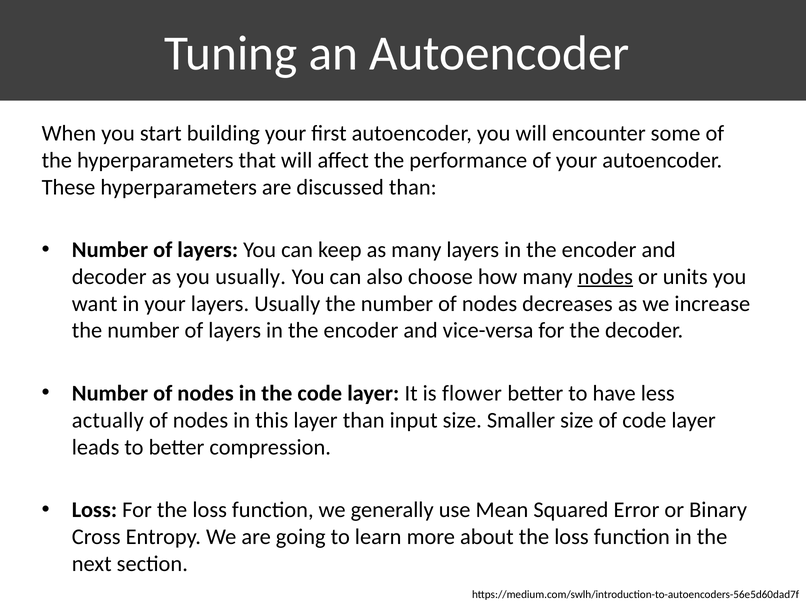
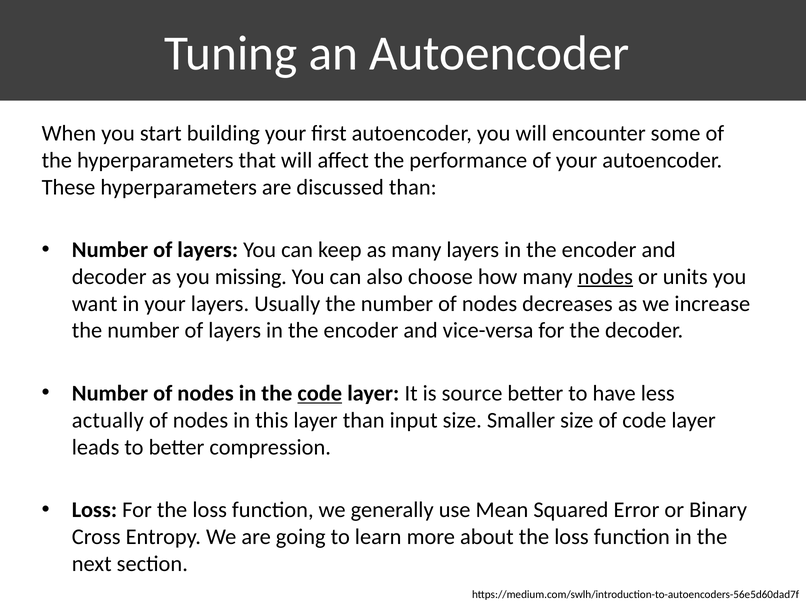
you usually: usually -> missing
code at (320, 393) underline: none -> present
flower: flower -> source
